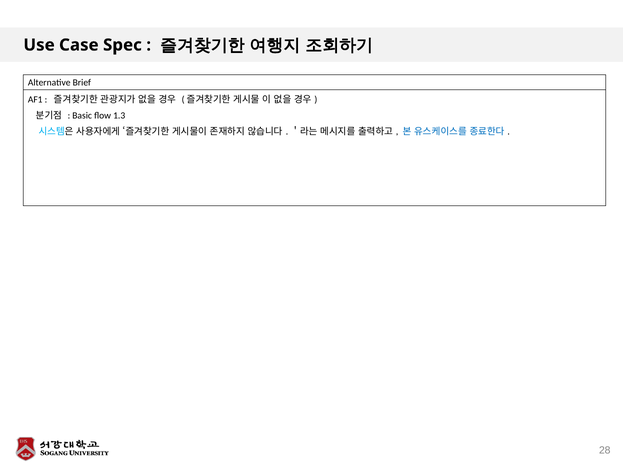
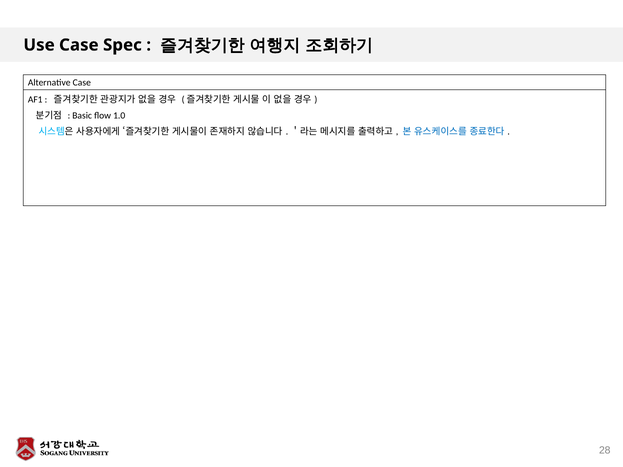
Alternative Brief: Brief -> Case
1.3: 1.3 -> 1.0
